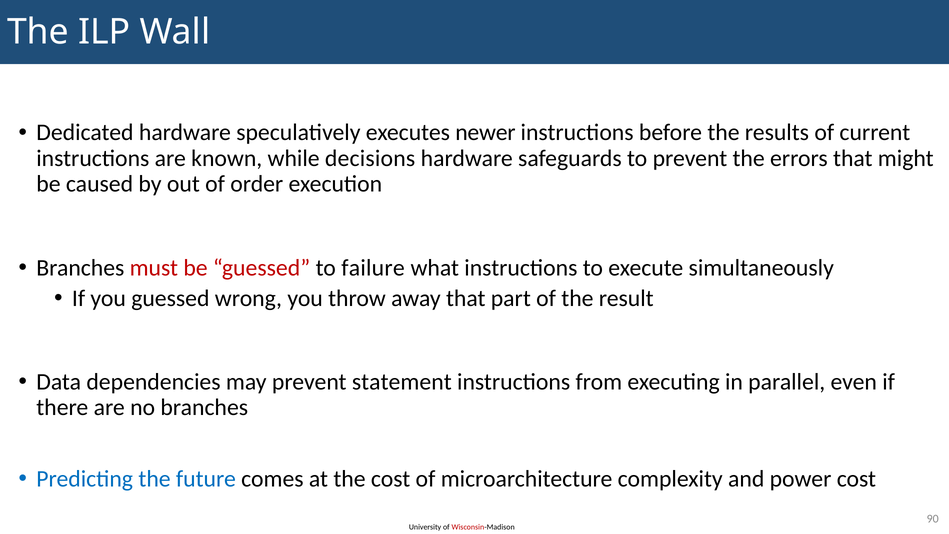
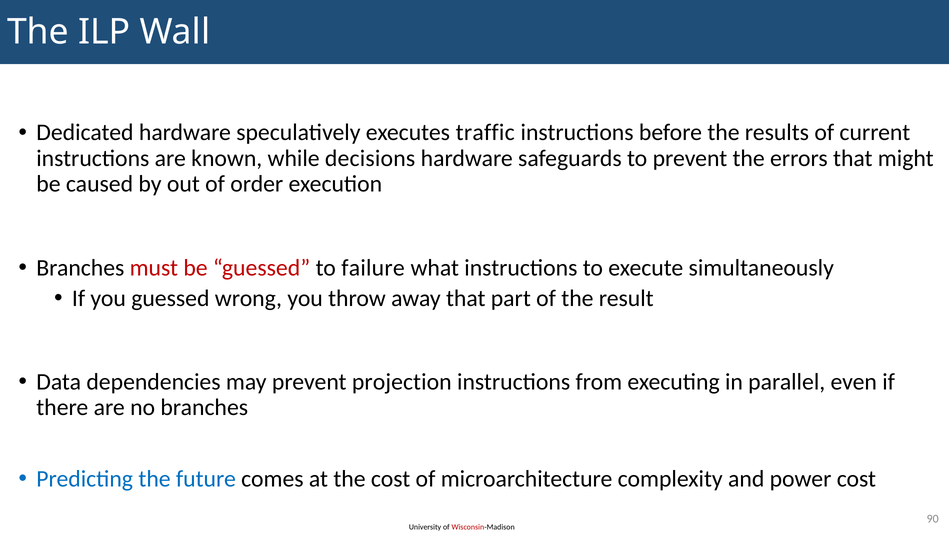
newer: newer -> traffic
statement: statement -> projection
